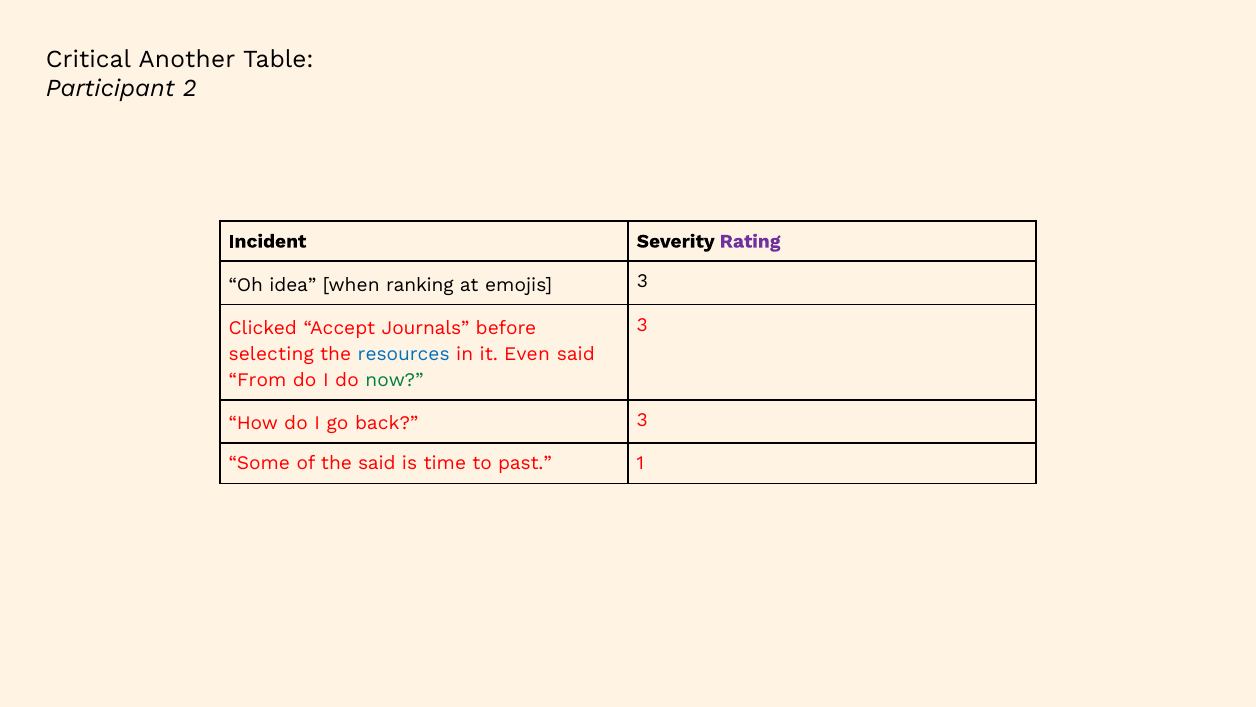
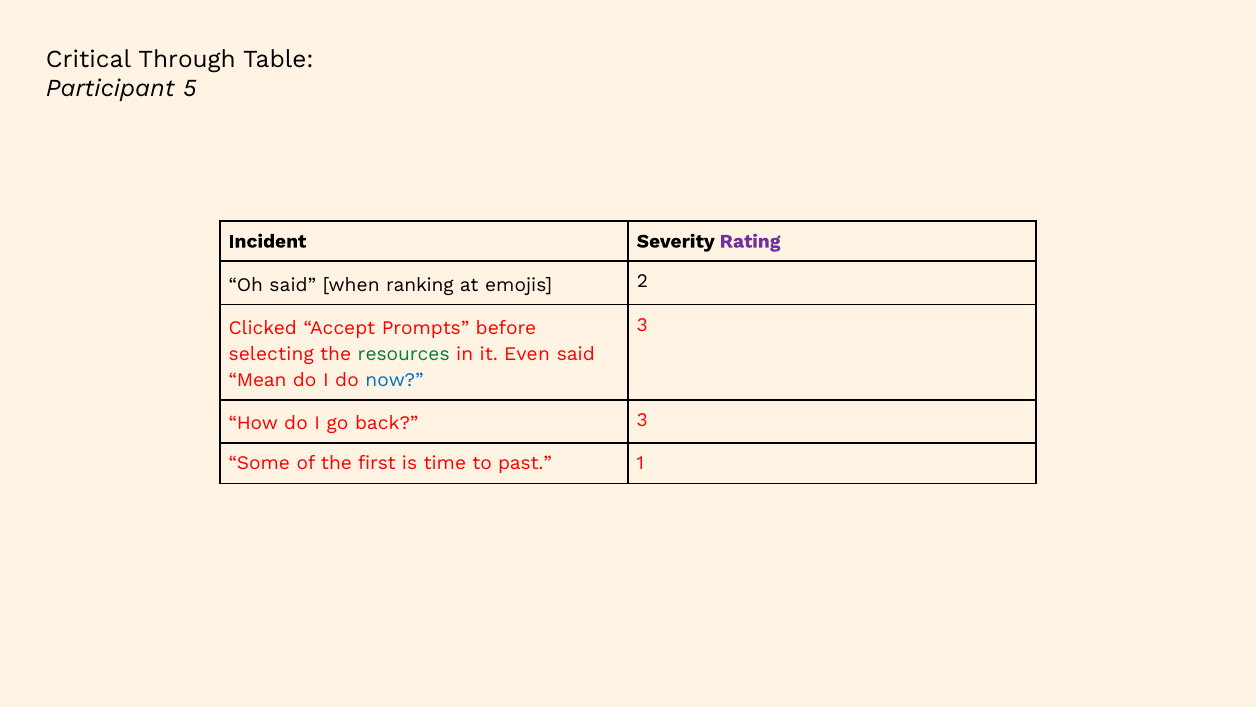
Another: Another -> Through
2: 2 -> 5
Oh idea: idea -> said
emojis 3: 3 -> 2
Journals: Journals -> Prompts
resources colour: blue -> green
From: From -> Mean
now colour: green -> blue
the said: said -> first
